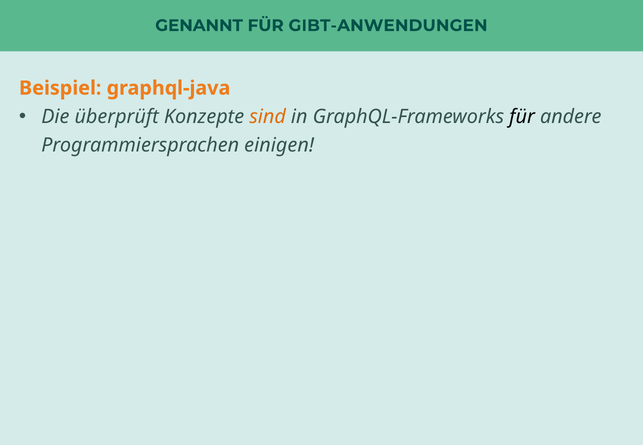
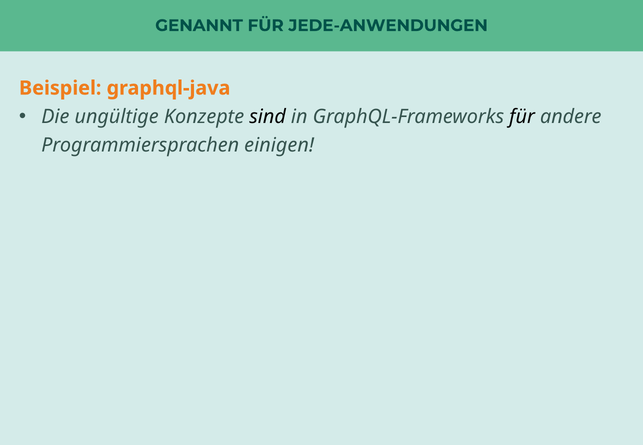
GIBT-ANWENDUNGEN: GIBT-ANWENDUNGEN -> JEDE-ANWENDUNGEN
überprüft: überprüft -> ungültige
sind colour: orange -> black
